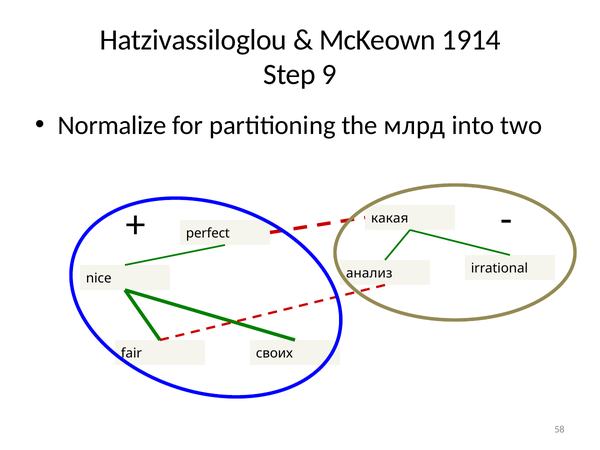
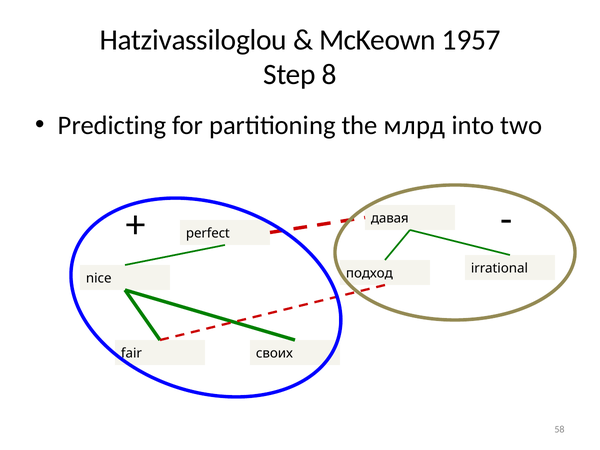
1914: 1914 -> 1957
9: 9 -> 8
Normalize: Normalize -> Predicting
какая: какая -> давая
анализ: анализ -> подход
